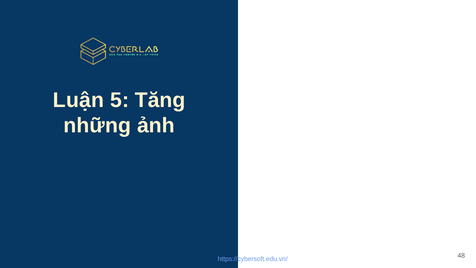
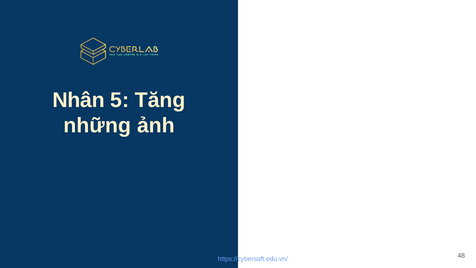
Luận: Luận -> Nhân
